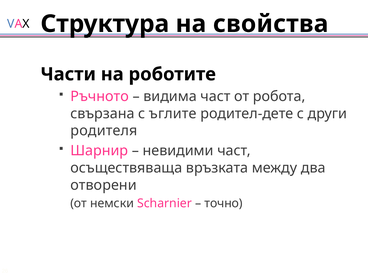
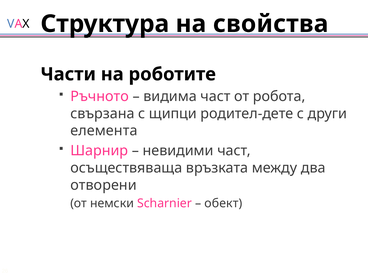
ъглите: ъглите -> щипци
родителя: родителя -> елемента
точно: точно -> обект
